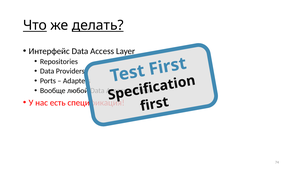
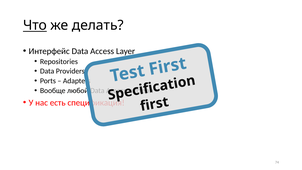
делать underline: present -> none
